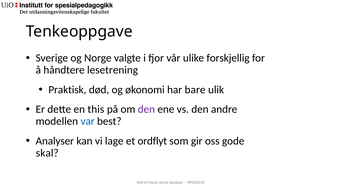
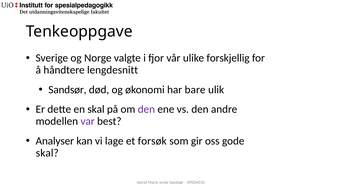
lesetrening: lesetrening -> lengdesnitt
Praktisk at (67, 90): Praktisk -> Sandsør
en this: this -> skal
var colour: blue -> purple
ordflyt: ordflyt -> forsøk
